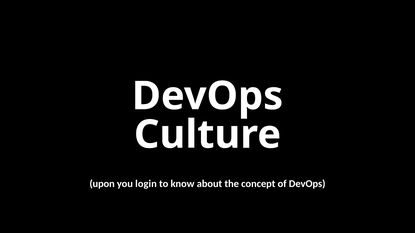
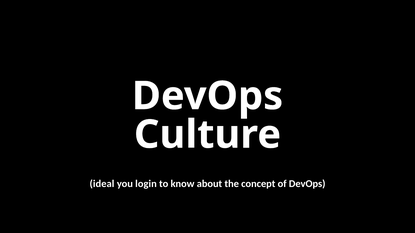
upon: upon -> ideal
